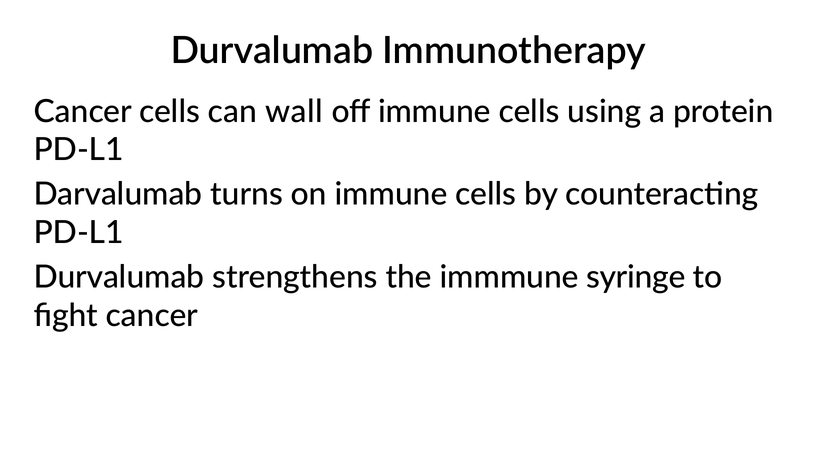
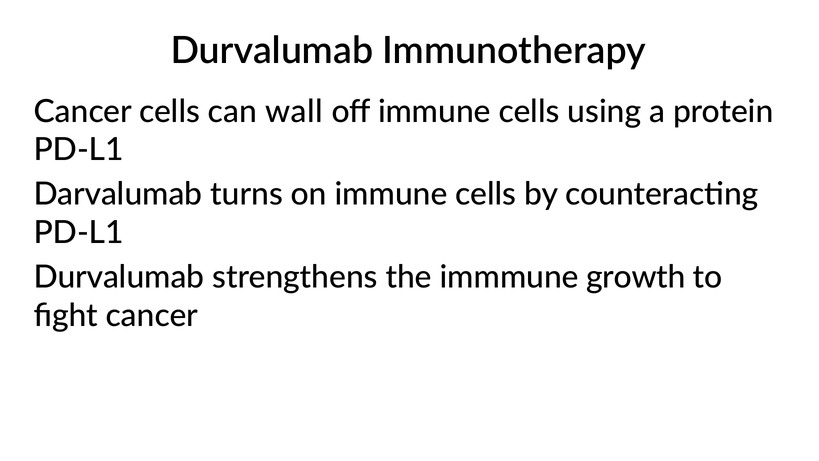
syringe: syringe -> growth
